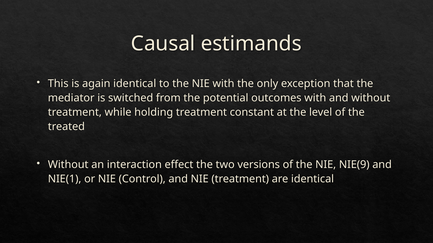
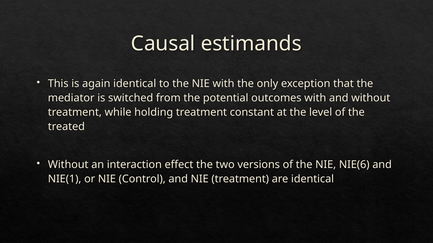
NIE(9: NIE(9 -> NIE(6
